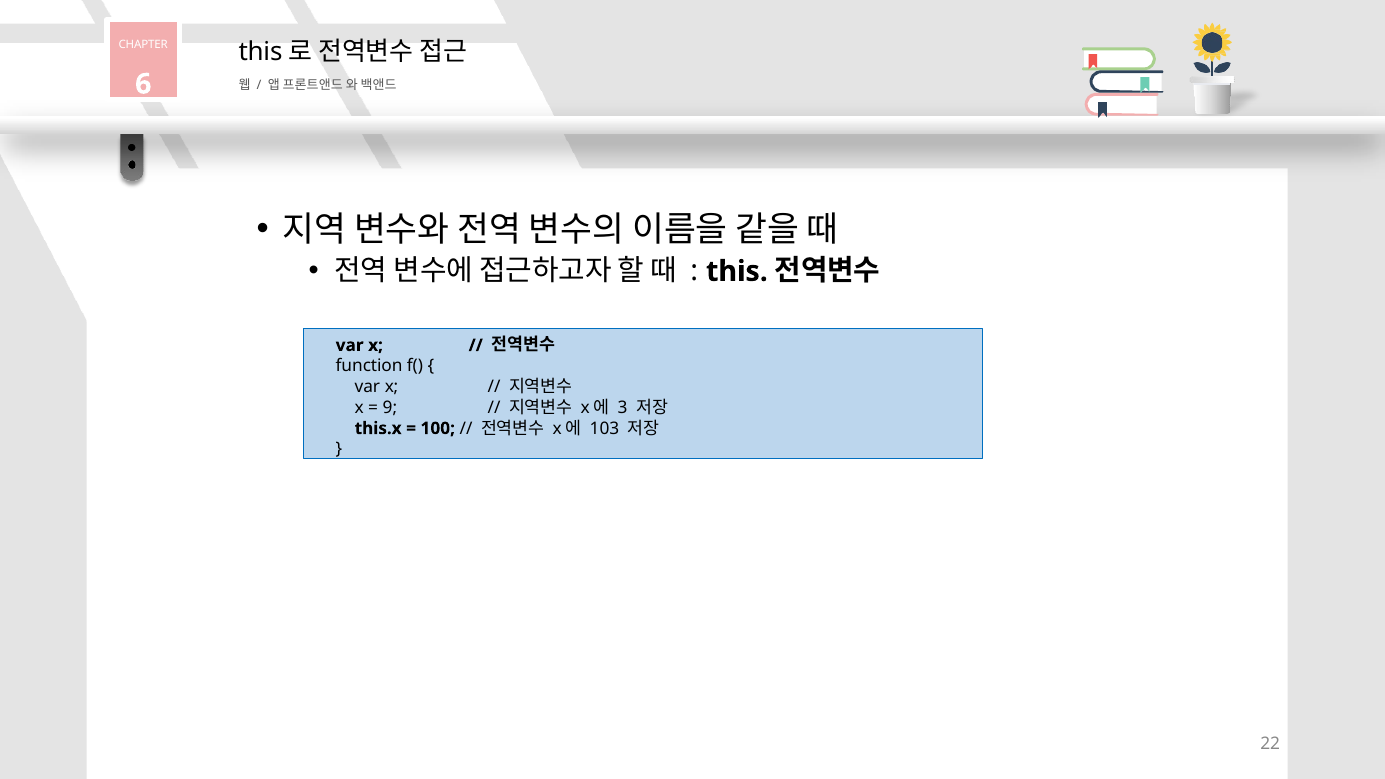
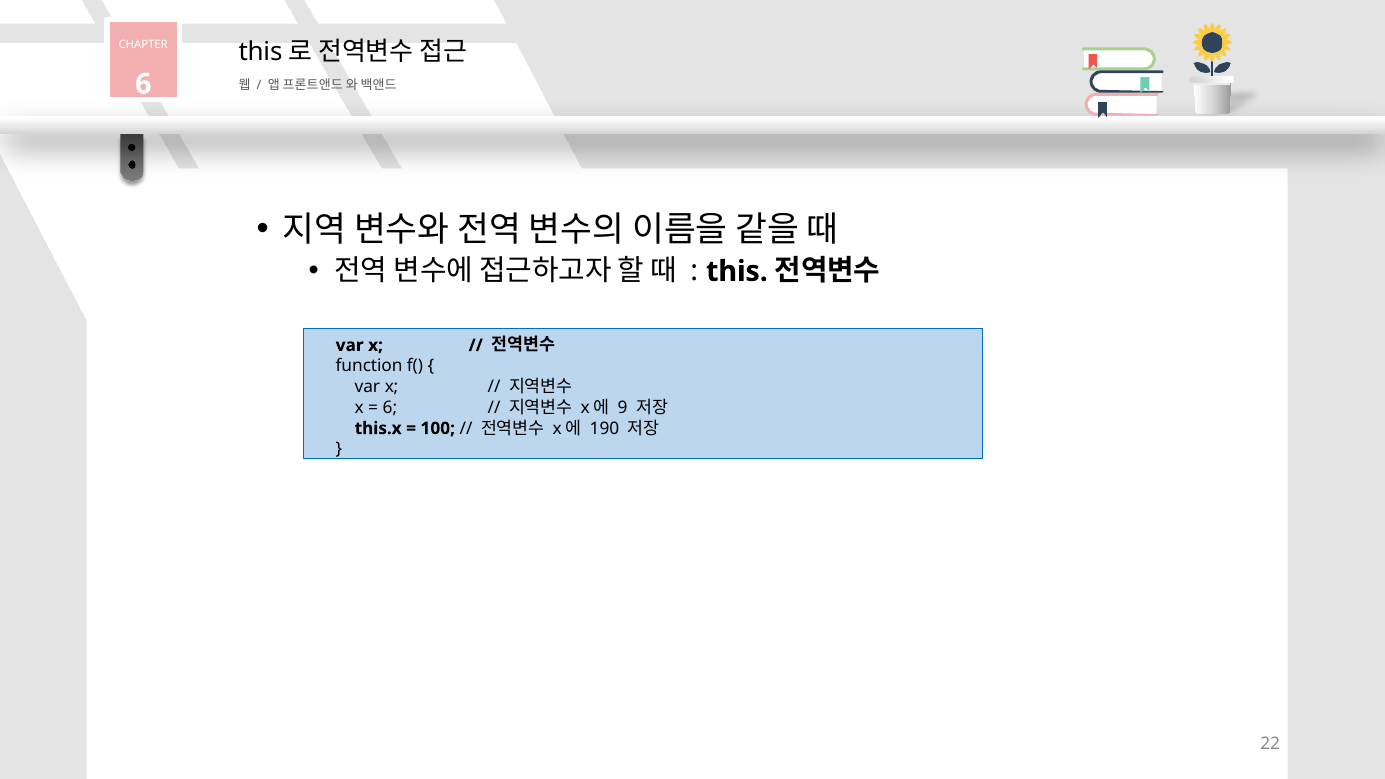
9 at (390, 408): 9 -> 6
3: 3 -> 9
103: 103 -> 190
